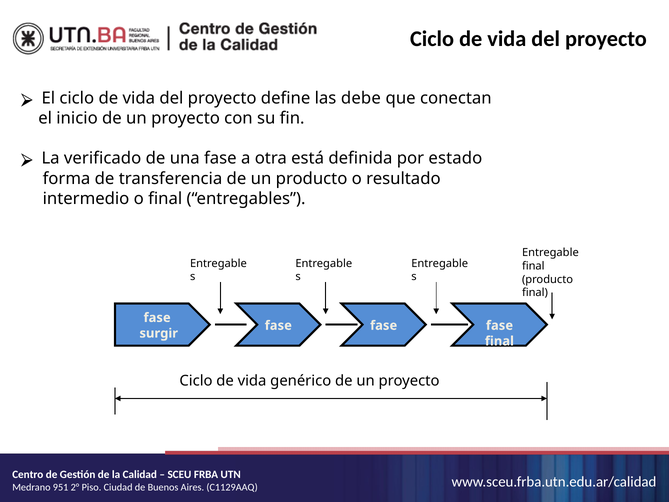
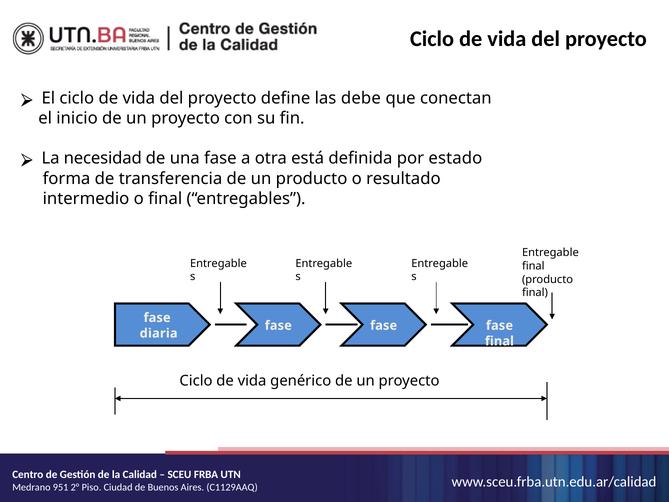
verificado: verificado -> necesidad
surgir: surgir -> diaria
